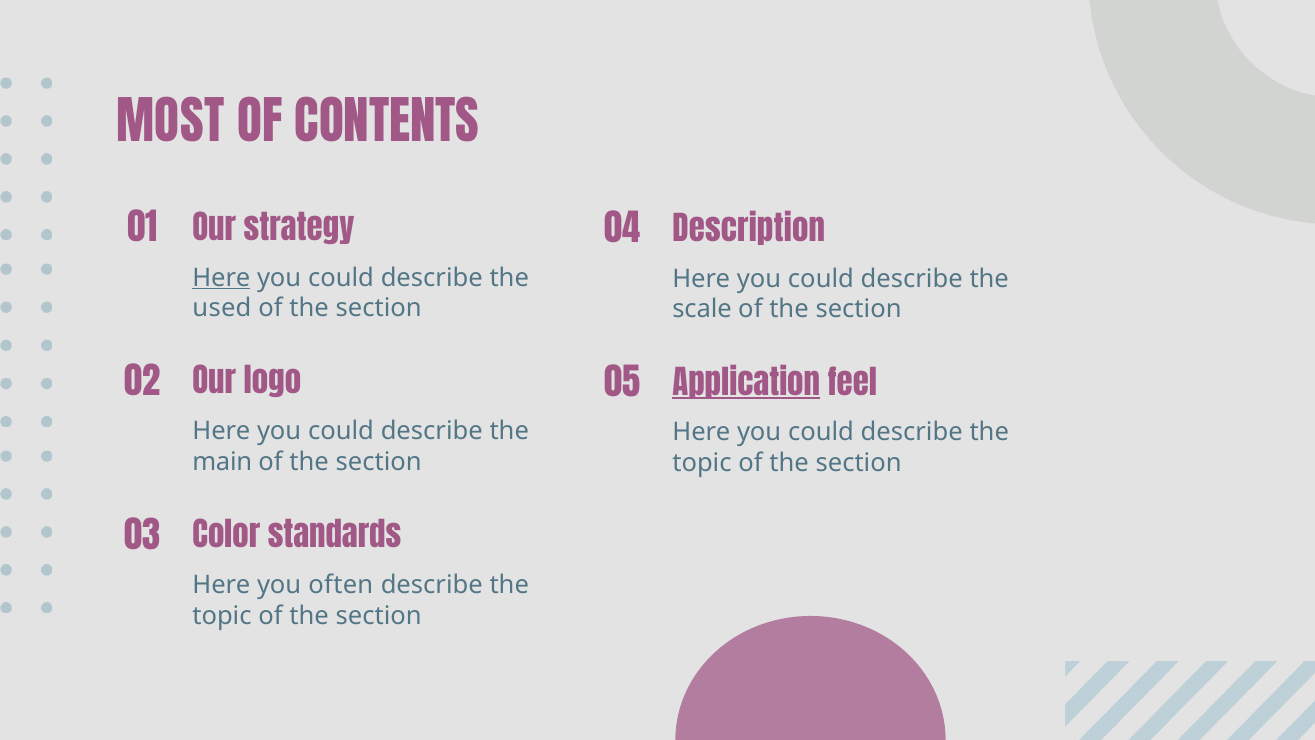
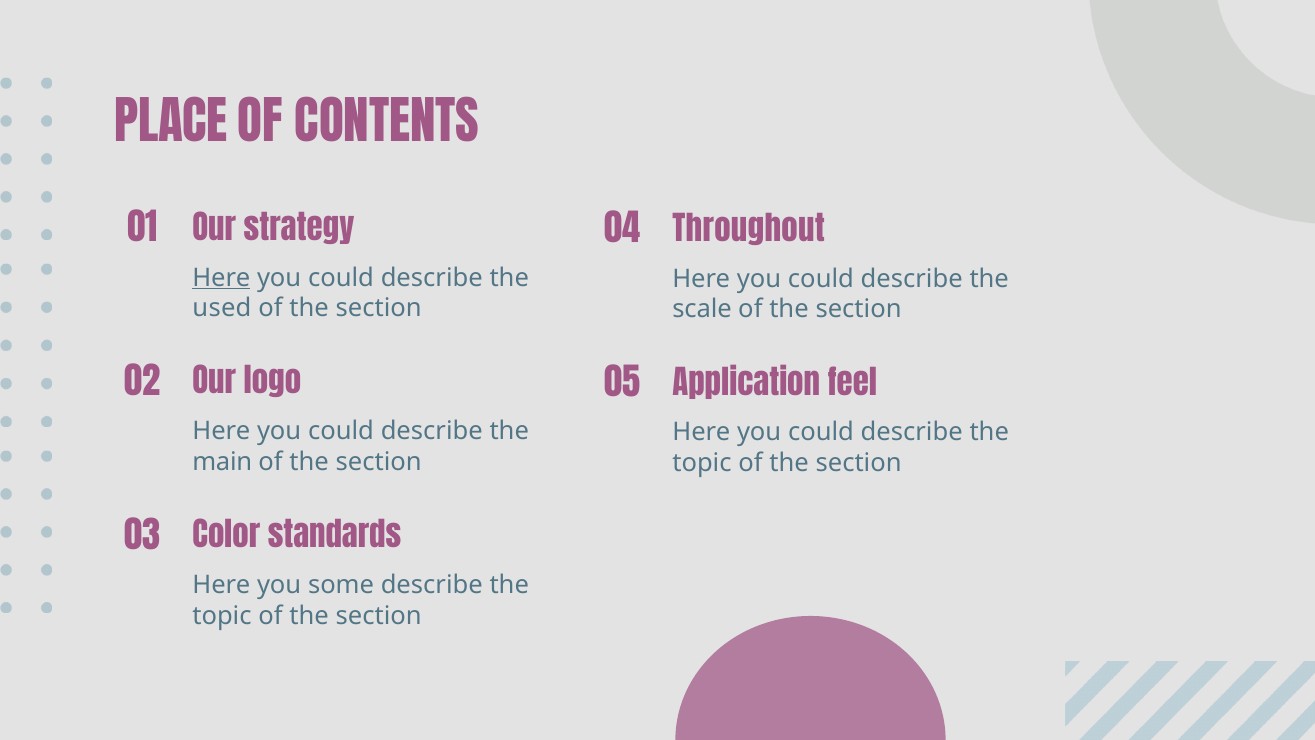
MOST: MOST -> PLACE
Description: Description -> Throughout
Application underline: present -> none
often: often -> some
